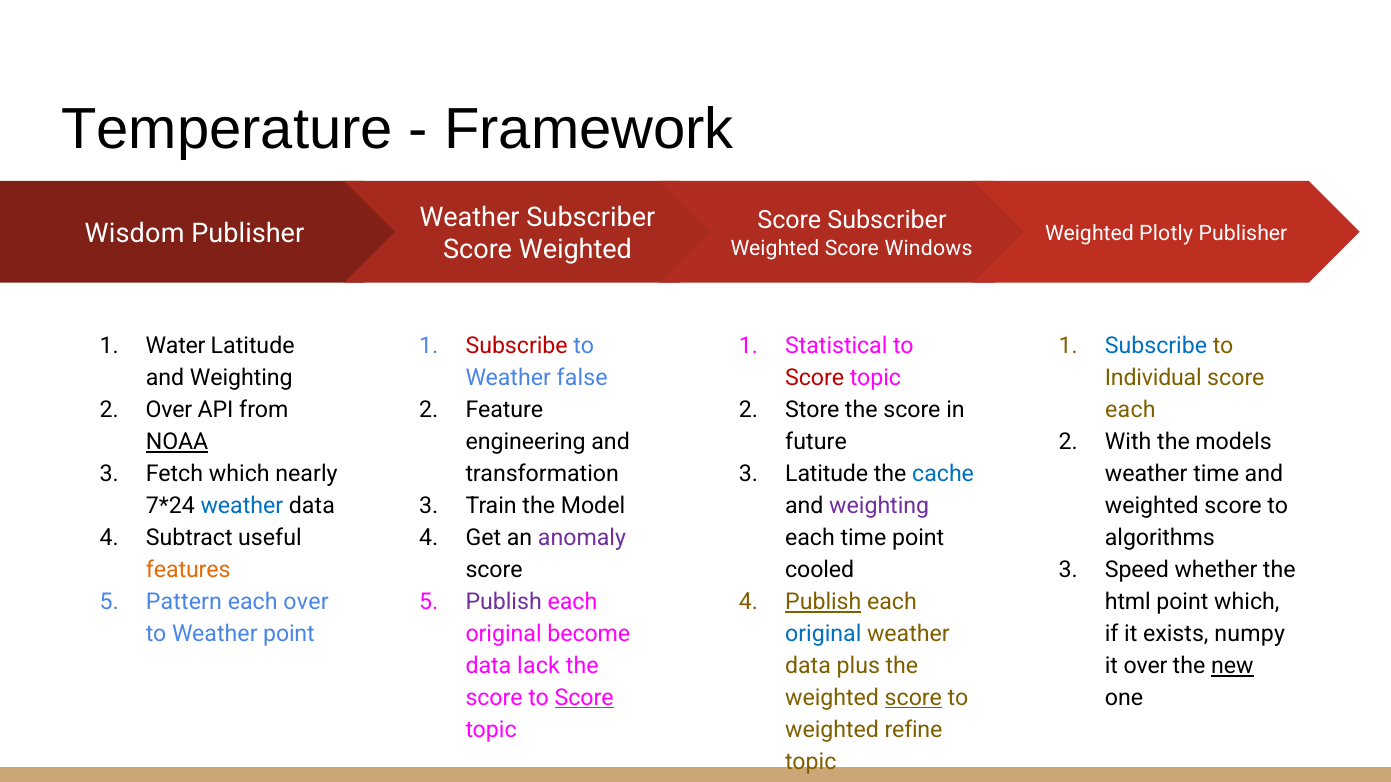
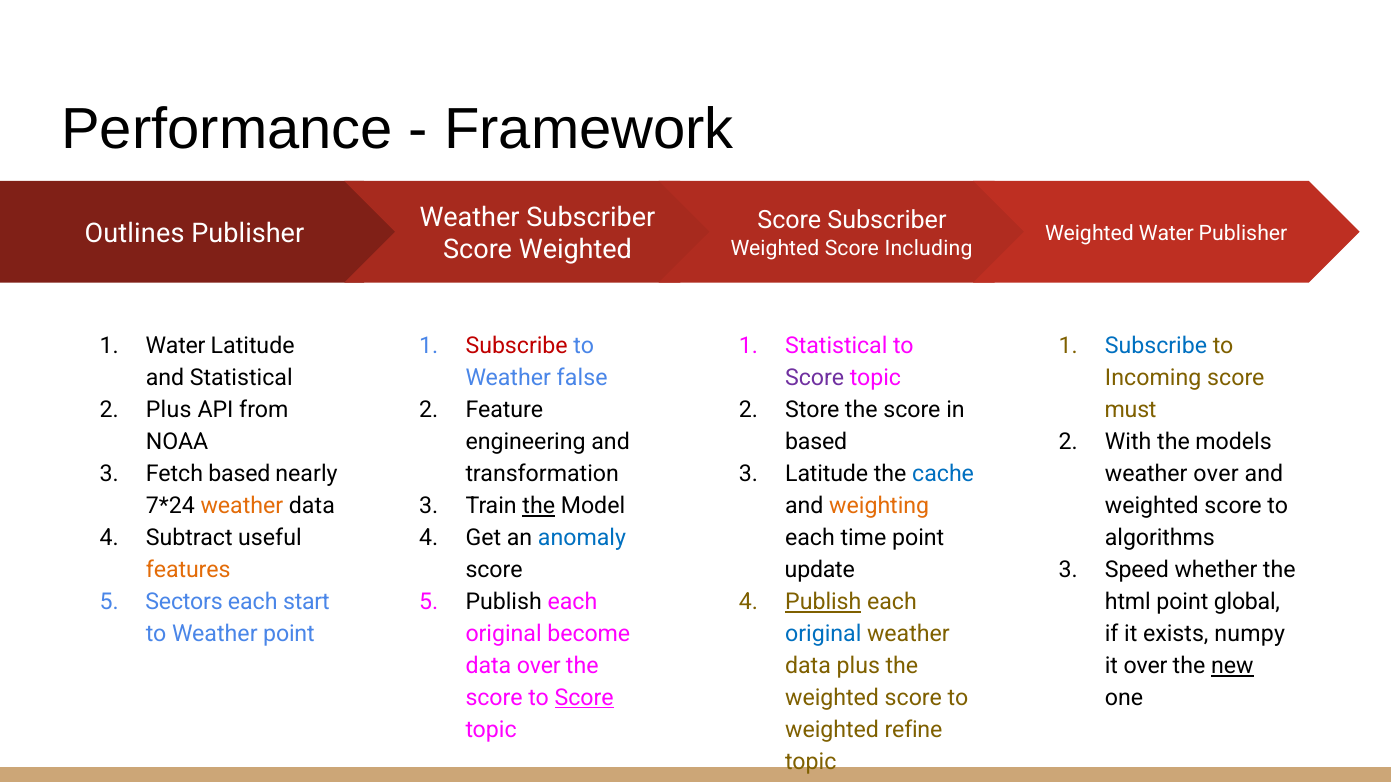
Temperature: Temperature -> Performance
Wisdom: Wisdom -> Outlines
Weighted Plotly: Plotly -> Water
Windows: Windows -> Including
Weighting at (241, 378): Weighting -> Statistical
Score at (815, 378) colour: red -> purple
Individual: Individual -> Incoming
Over at (169, 410): Over -> Plus
each at (1130, 410): each -> must
NOAA underline: present -> none
future at (816, 442): future -> based
Fetch which: which -> based
weather time: time -> over
weather at (242, 506) colour: blue -> orange
the at (539, 506) underline: none -> present
weighting at (879, 506) colour: purple -> orange
anomaly colour: purple -> blue
cooled: cooled -> update
Pattern: Pattern -> Sectors
each over: over -> start
Publish at (504, 602) colour: purple -> black
point which: which -> global
data lack: lack -> over
score at (913, 698) underline: present -> none
